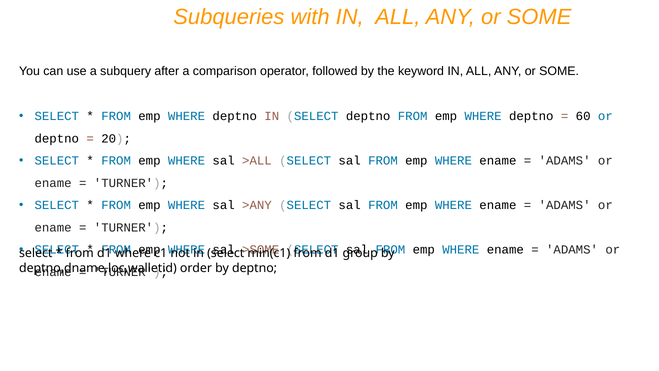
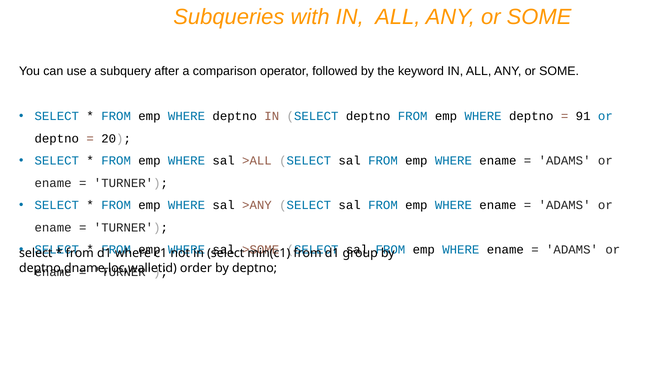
60: 60 -> 91
